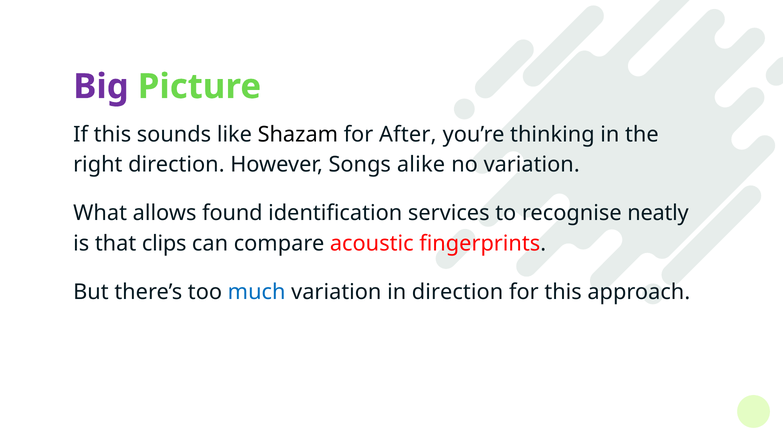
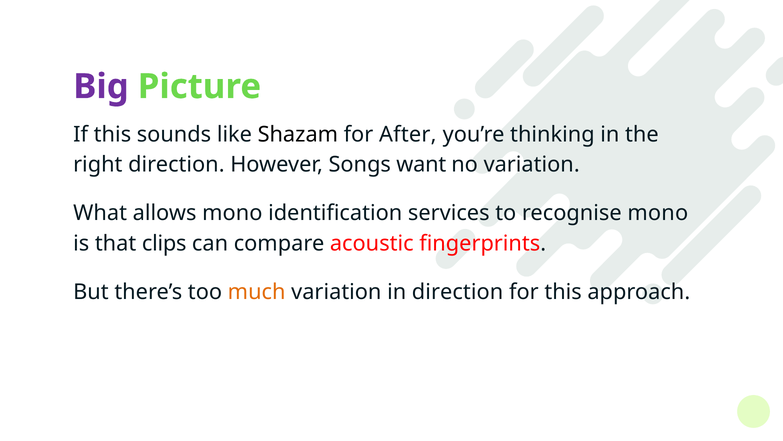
alike: alike -> want
allows found: found -> mono
recognise neatly: neatly -> mono
much colour: blue -> orange
